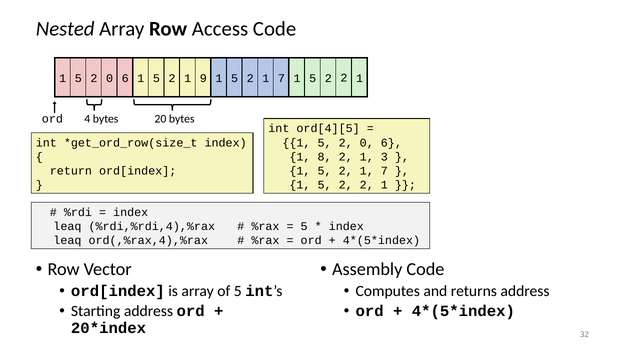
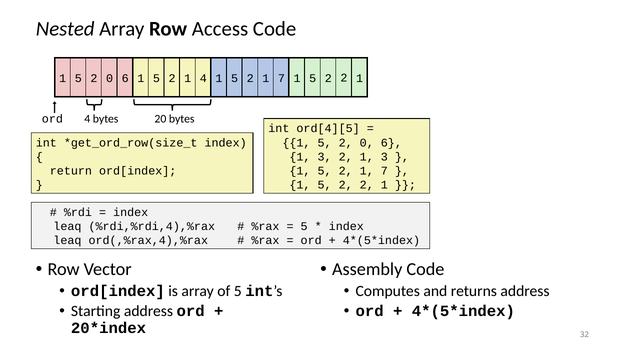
5 2 1 9: 9 -> 4
8 at (325, 157): 8 -> 3
